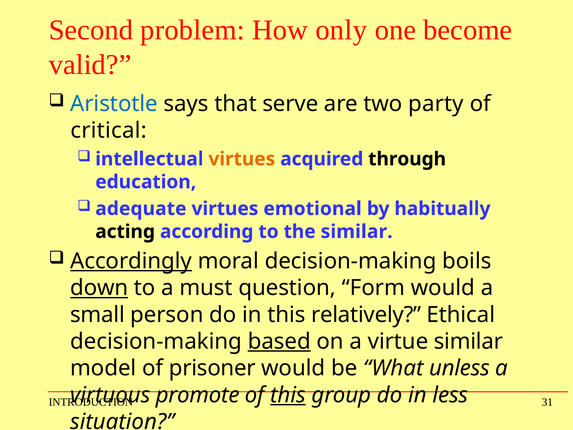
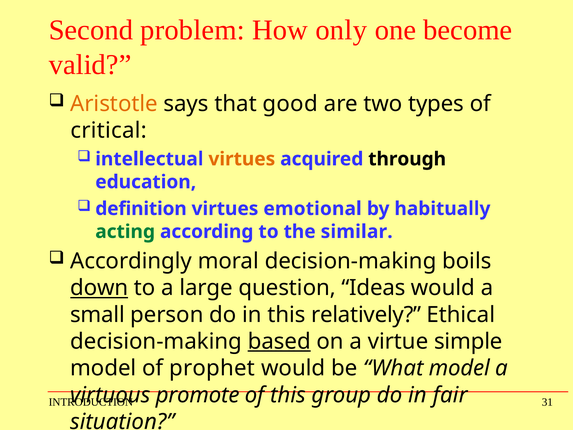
Aristotle colour: blue -> orange
serve: serve -> good
party: party -> types
adequate: adequate -> definition
acting colour: black -> green
Accordingly underline: present -> none
must: must -> large
Form: Form -> Ideas
virtue similar: similar -> simple
prisoner: prisoner -> prophet
What unless: unless -> model
this at (288, 395) underline: present -> none
less: less -> fair
